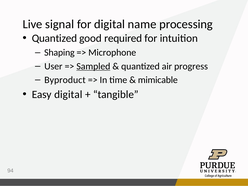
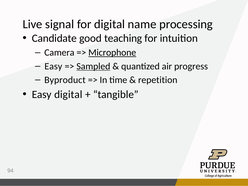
Quantized at (54, 38): Quantized -> Candidate
required: required -> teaching
Shaping: Shaping -> Camera
Microphone underline: none -> present
User at (53, 66): User -> Easy
mimicable: mimicable -> repetition
